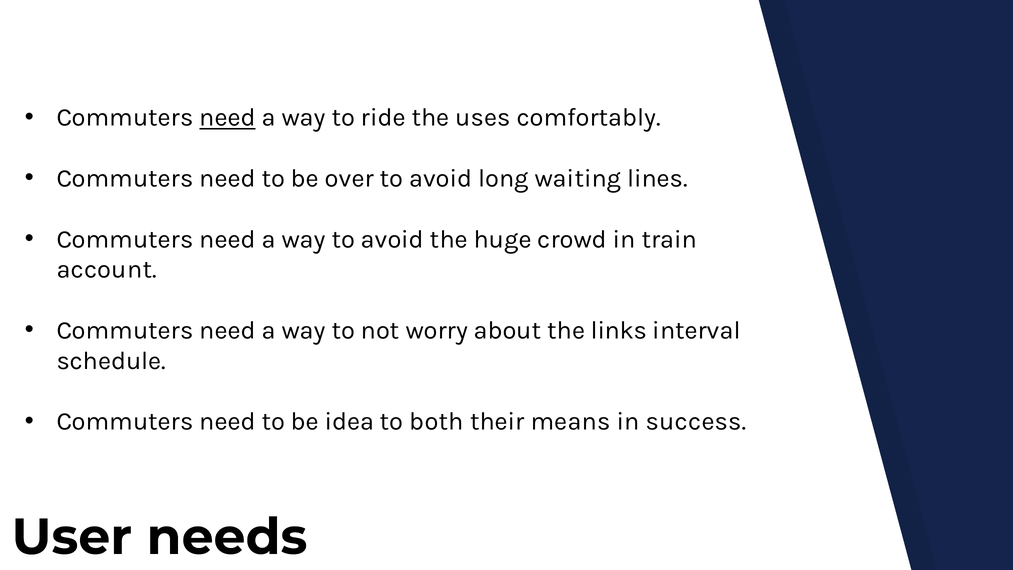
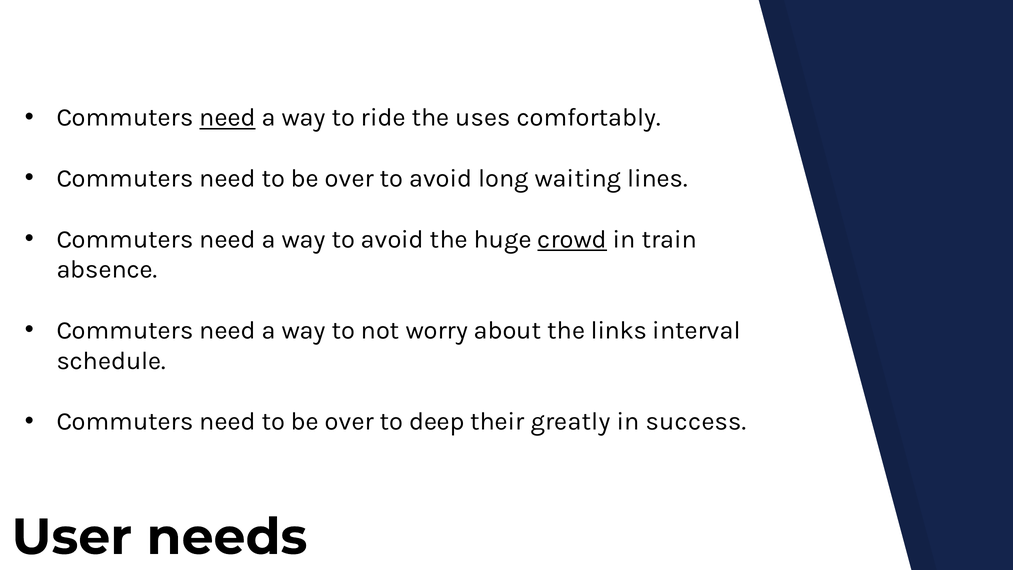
crowd underline: none -> present
account: account -> absence
idea at (349, 421): idea -> over
both: both -> deep
means: means -> greatly
